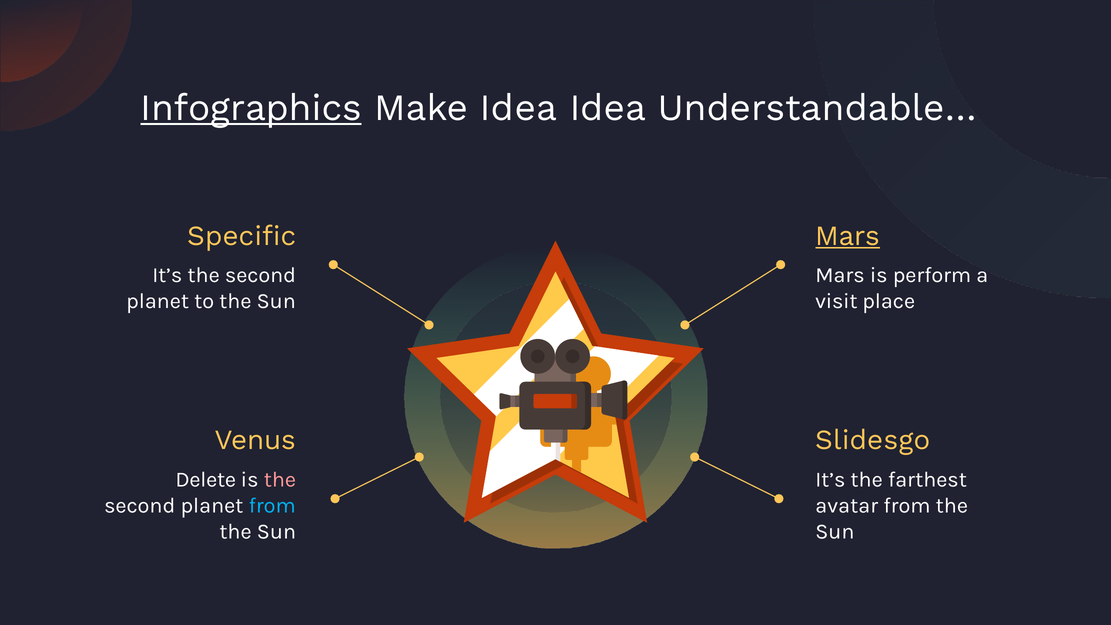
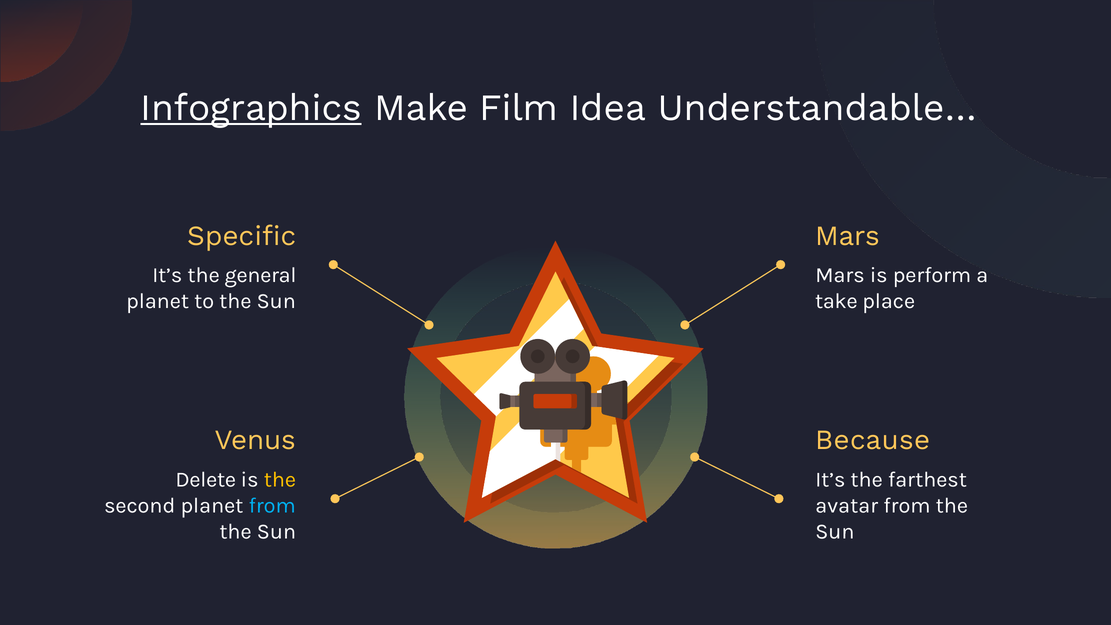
Make Idea: Idea -> Film
Mars at (848, 236) underline: present -> none
It’s the second: second -> general
visit: visit -> take
Slidesgo: Slidesgo -> Because
the at (280, 480) colour: pink -> yellow
